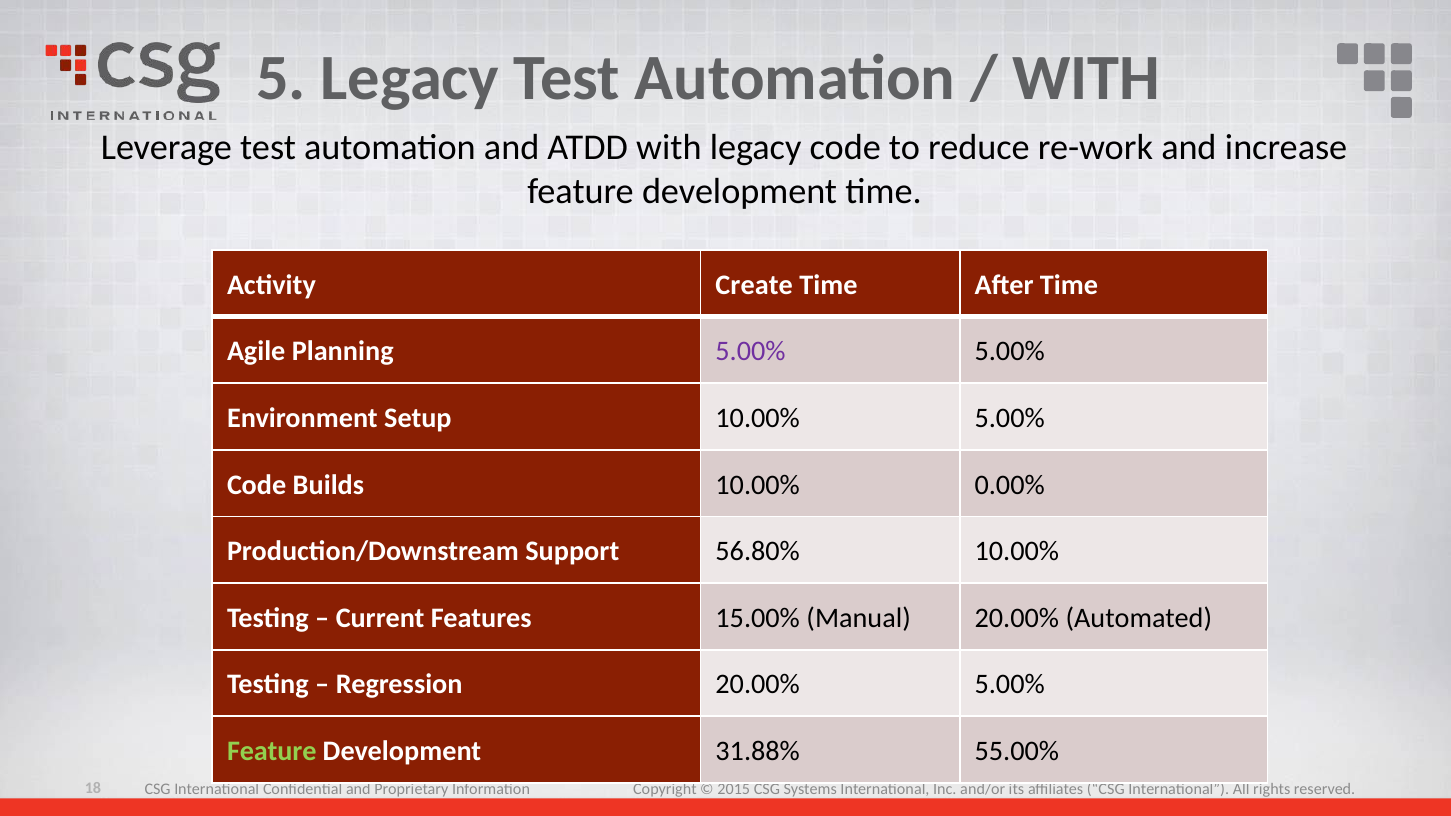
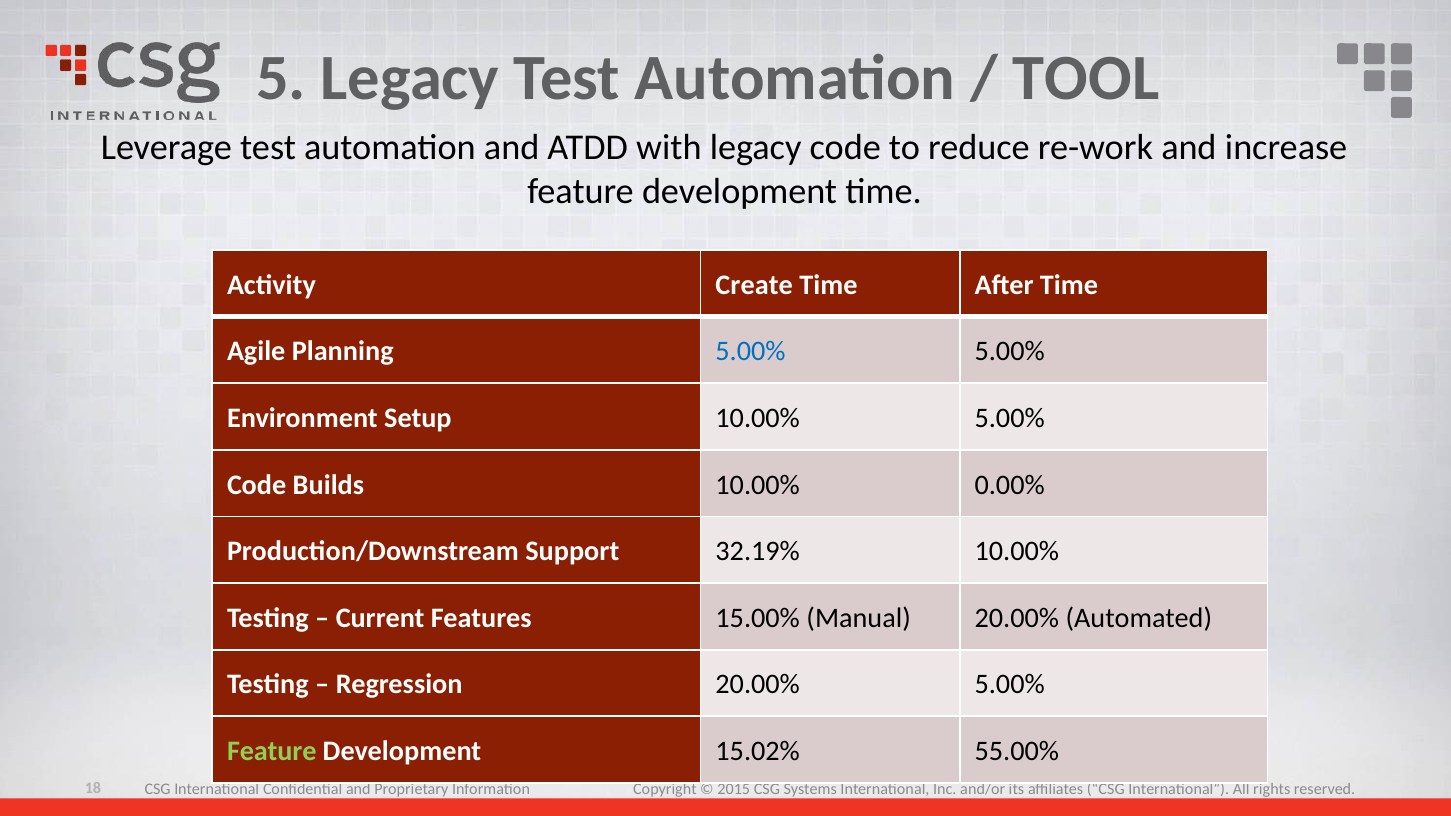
WITH at (1086, 79): WITH -> TOOL
5.00% at (751, 352) colour: purple -> blue
56.80%: 56.80% -> 32.19%
31.88%: 31.88% -> 15.02%
